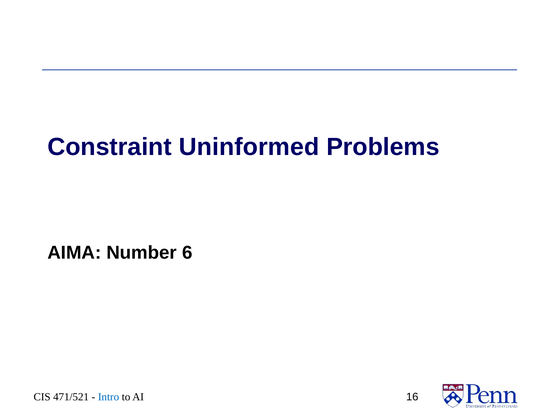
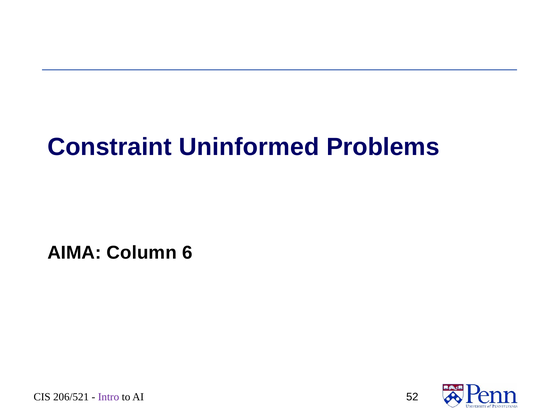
Number: Number -> Column
471/521: 471/521 -> 206/521
Intro colour: blue -> purple
16: 16 -> 52
